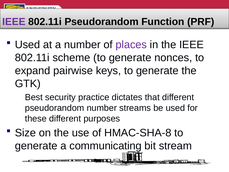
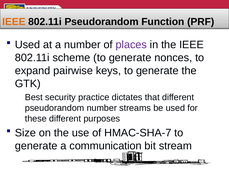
IEEE at (14, 22) colour: purple -> orange
HMAC-SHA-8: HMAC-SHA-8 -> HMAC-SHA-7
communicating: communicating -> communication
